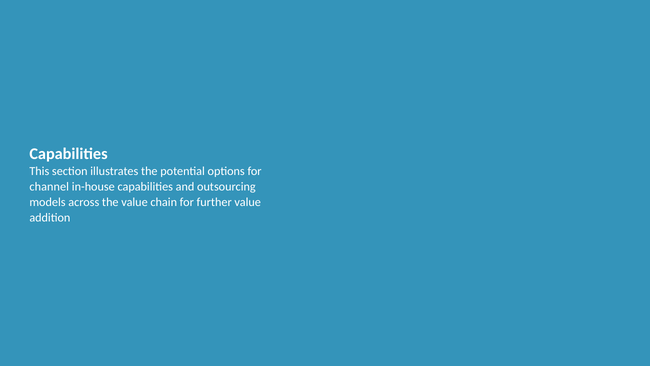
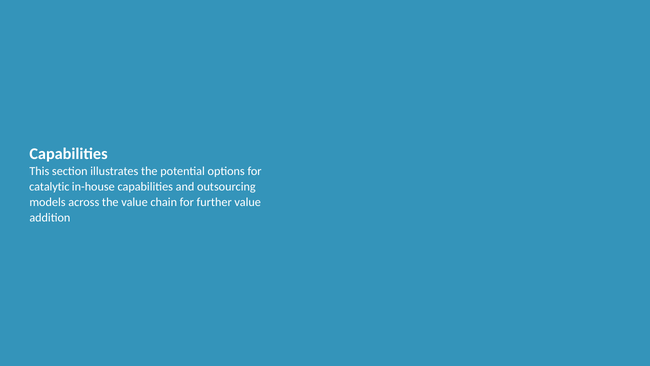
channel: channel -> catalytic
